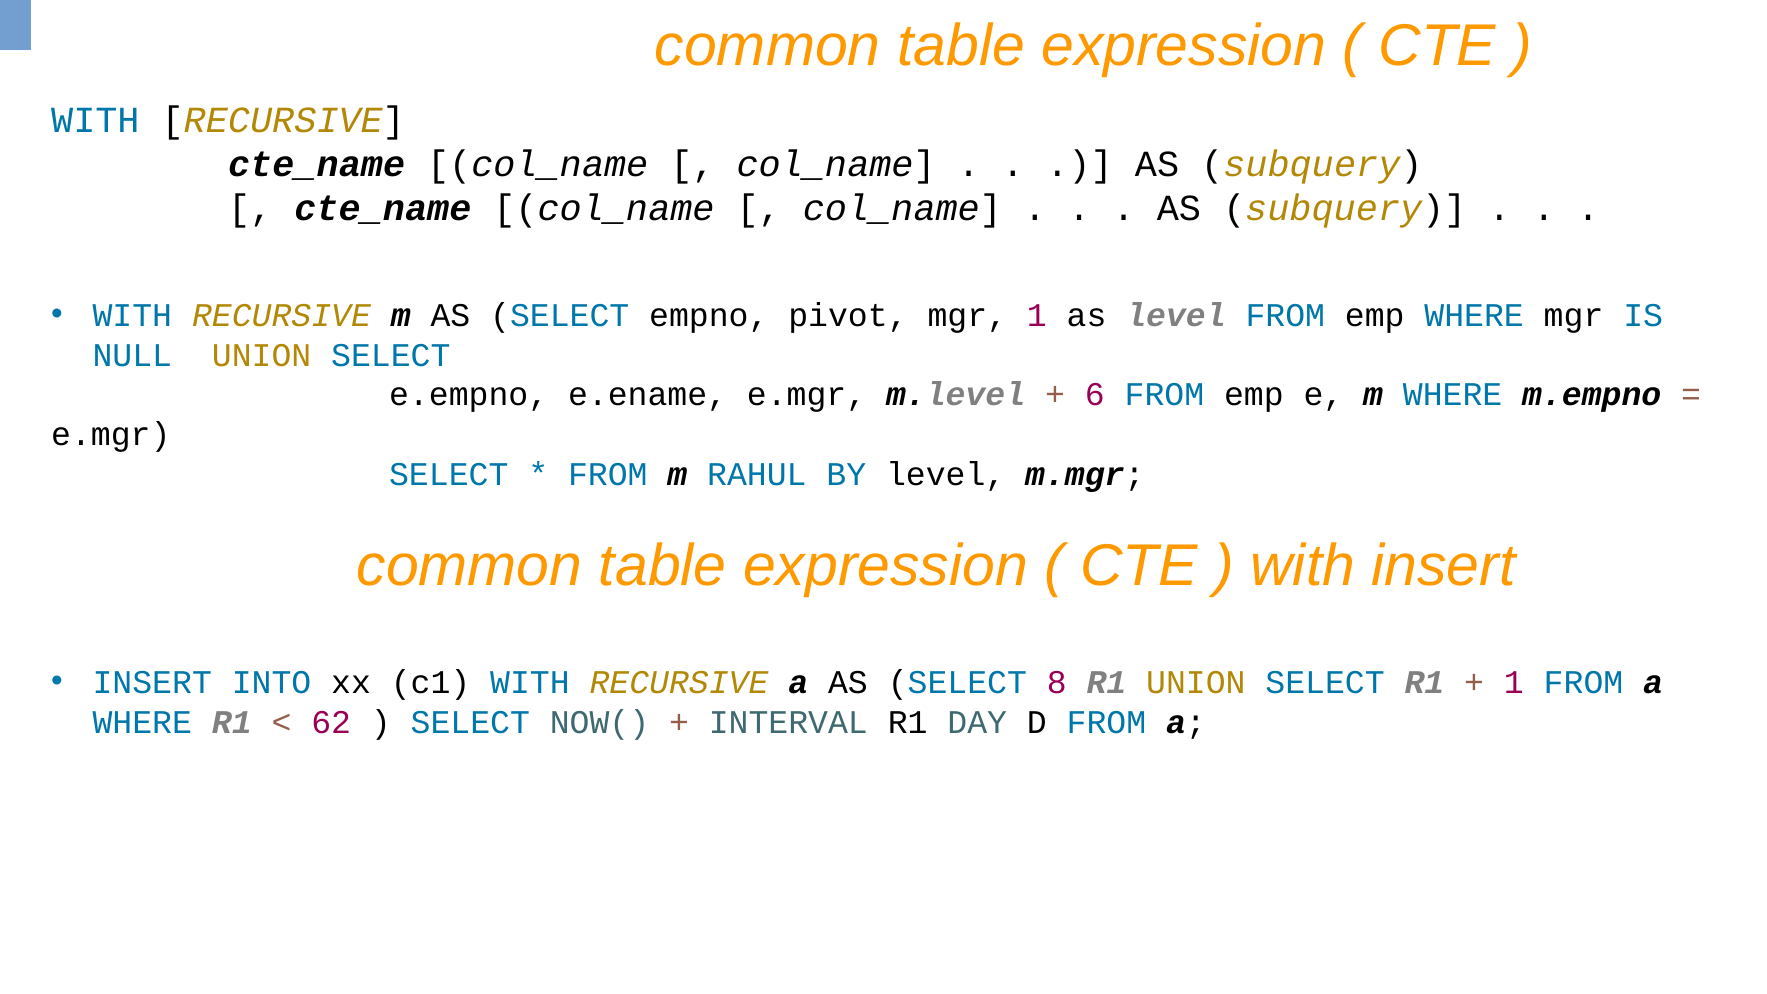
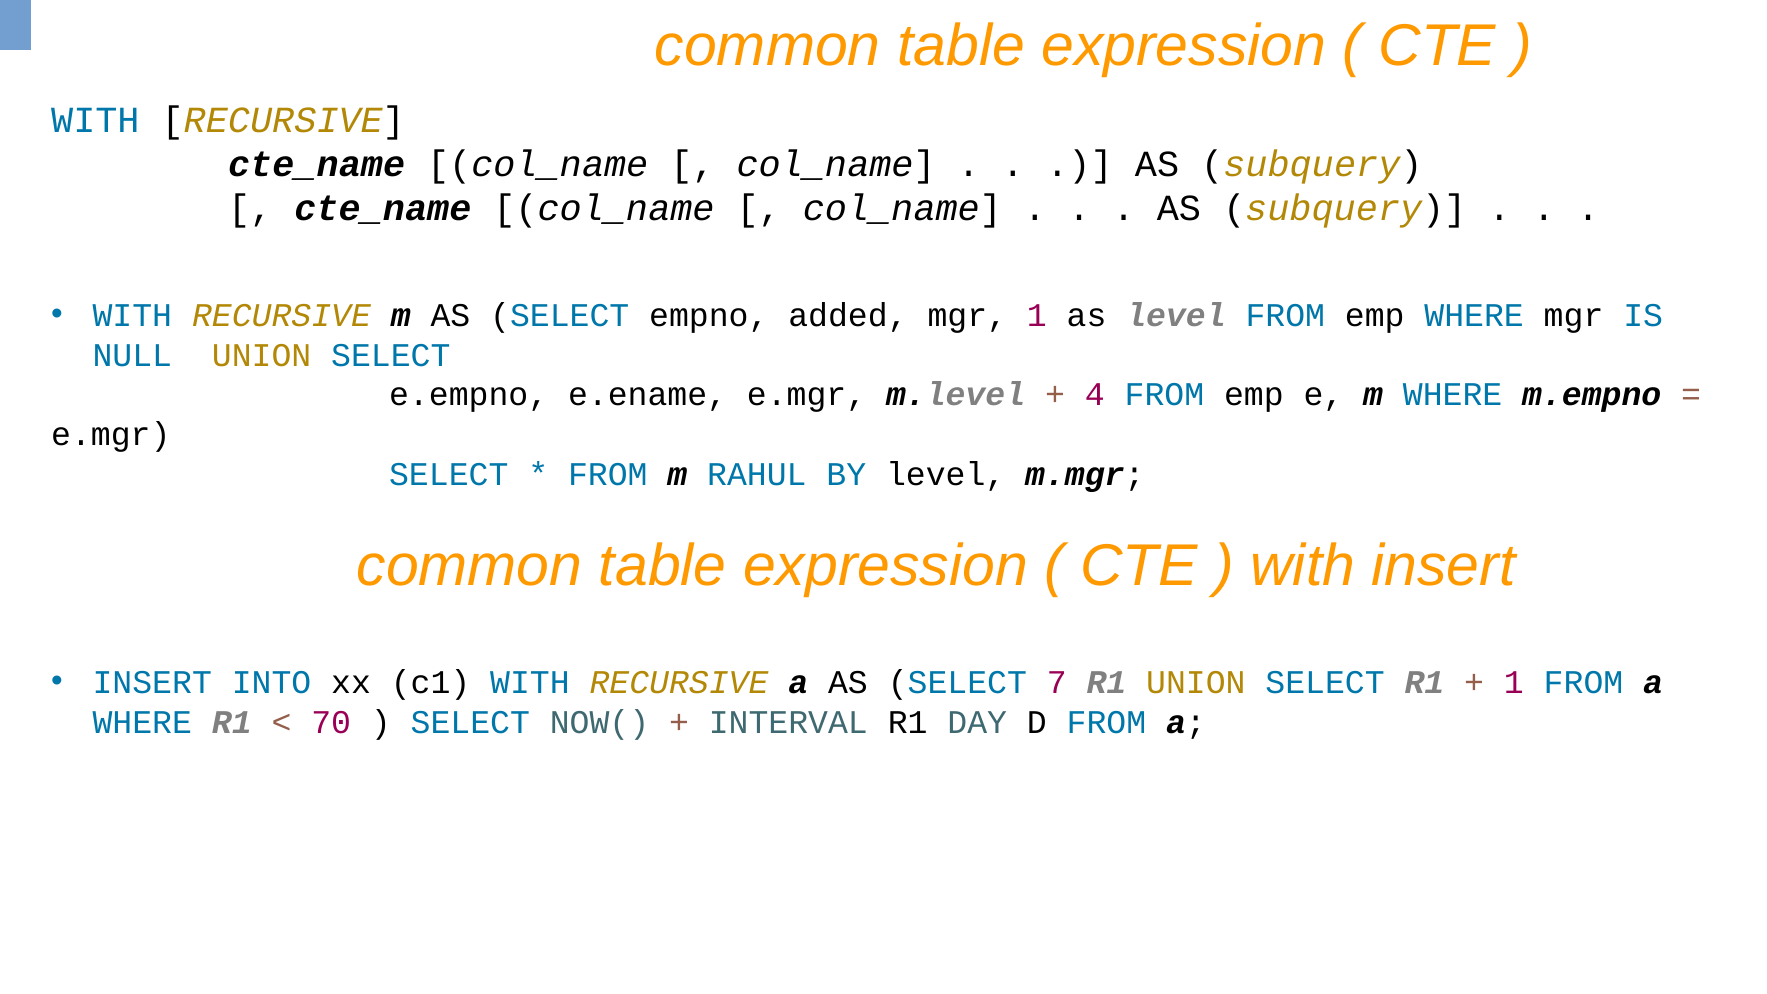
pivot: pivot -> added
6: 6 -> 4
8: 8 -> 7
62: 62 -> 70
